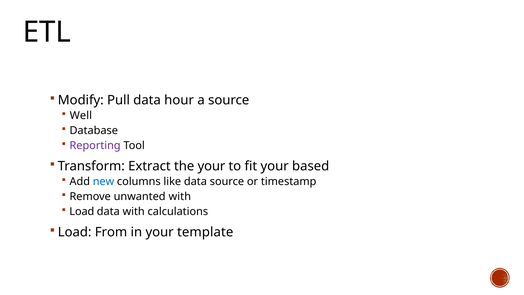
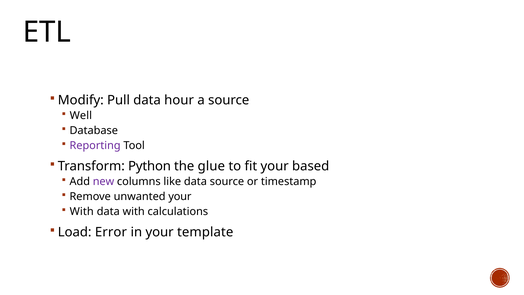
Extract: Extract -> Python
the your: your -> glue
new colour: blue -> purple
unwanted with: with -> your
Load at (82, 211): Load -> With
From: From -> Error
